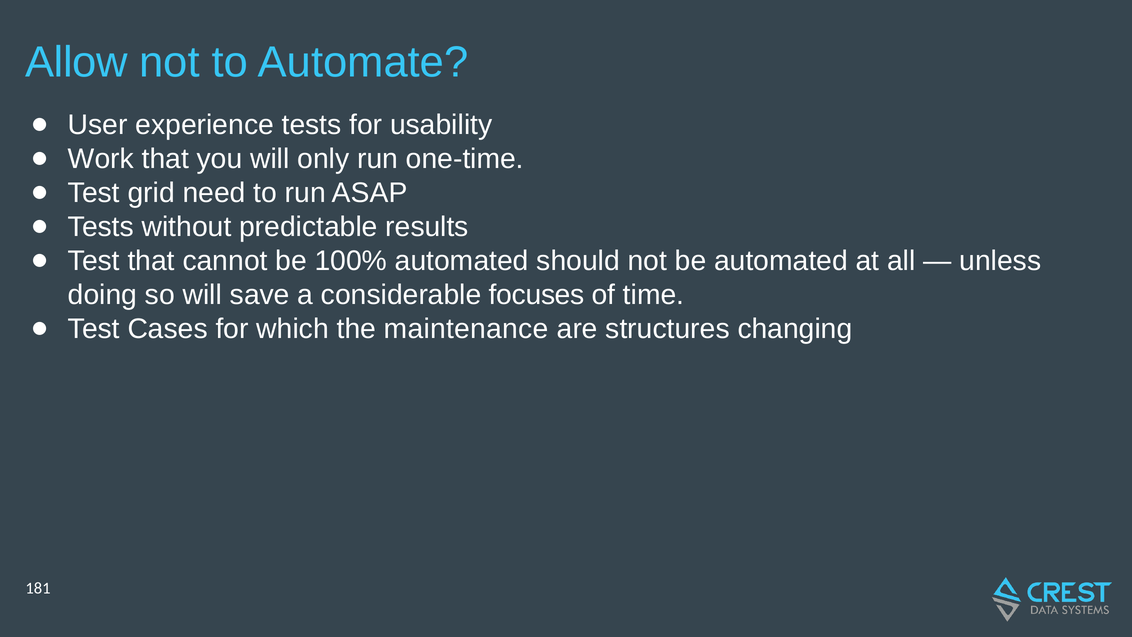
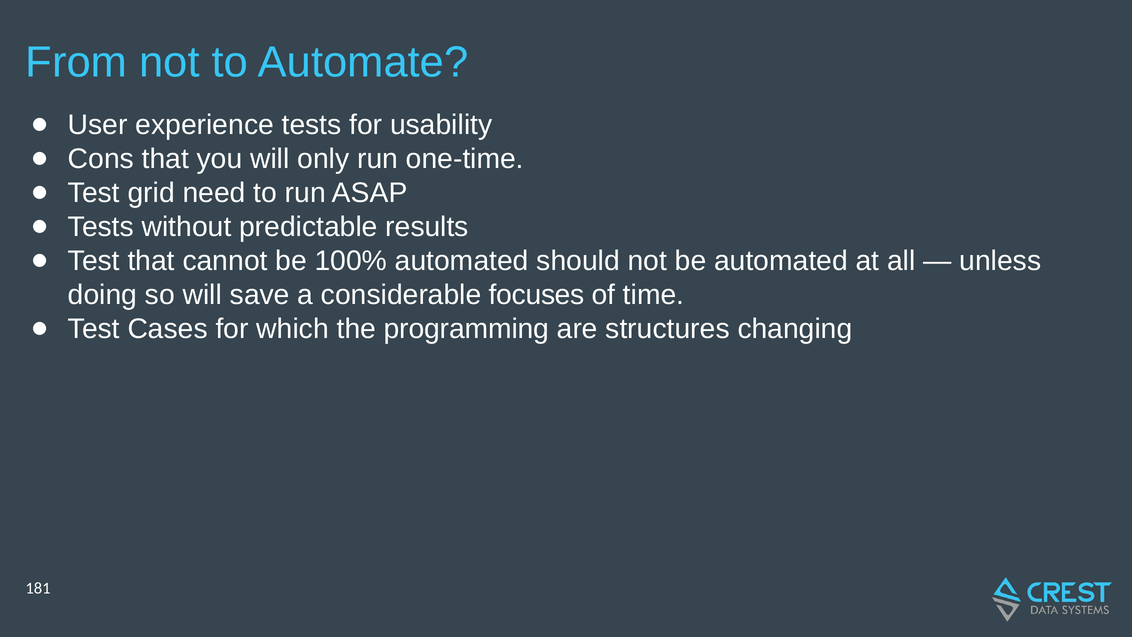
Allow: Allow -> From
Work: Work -> Cons
maintenance: maintenance -> programming
